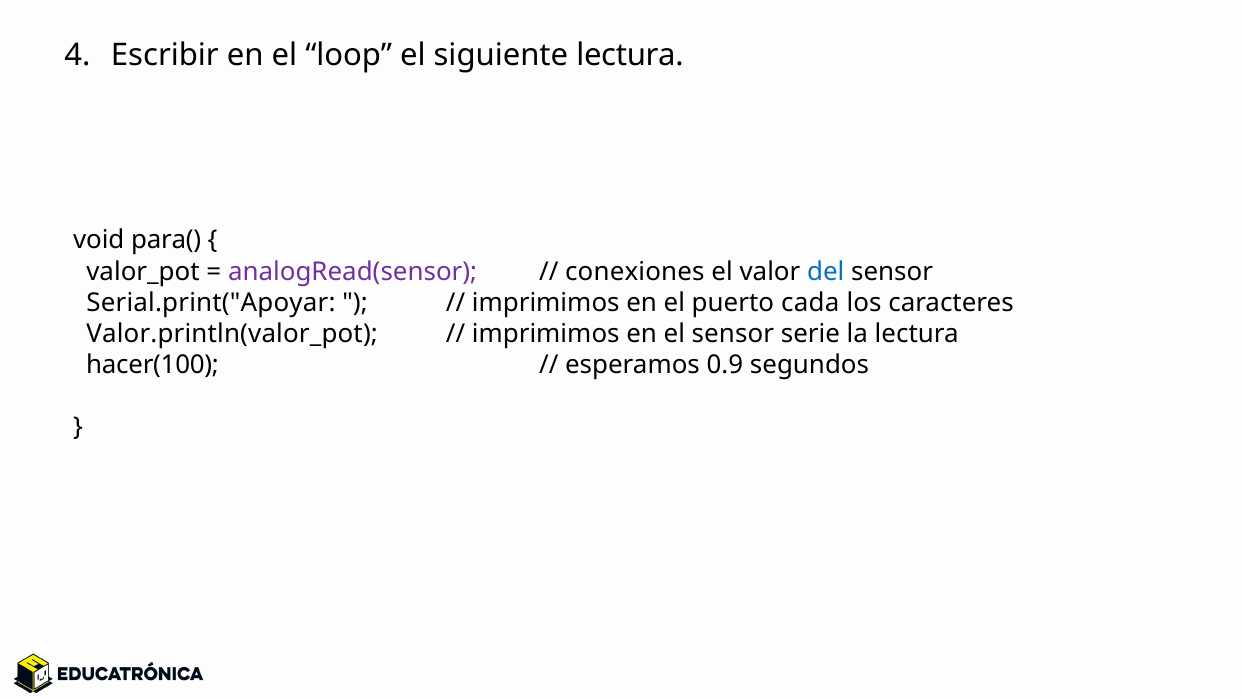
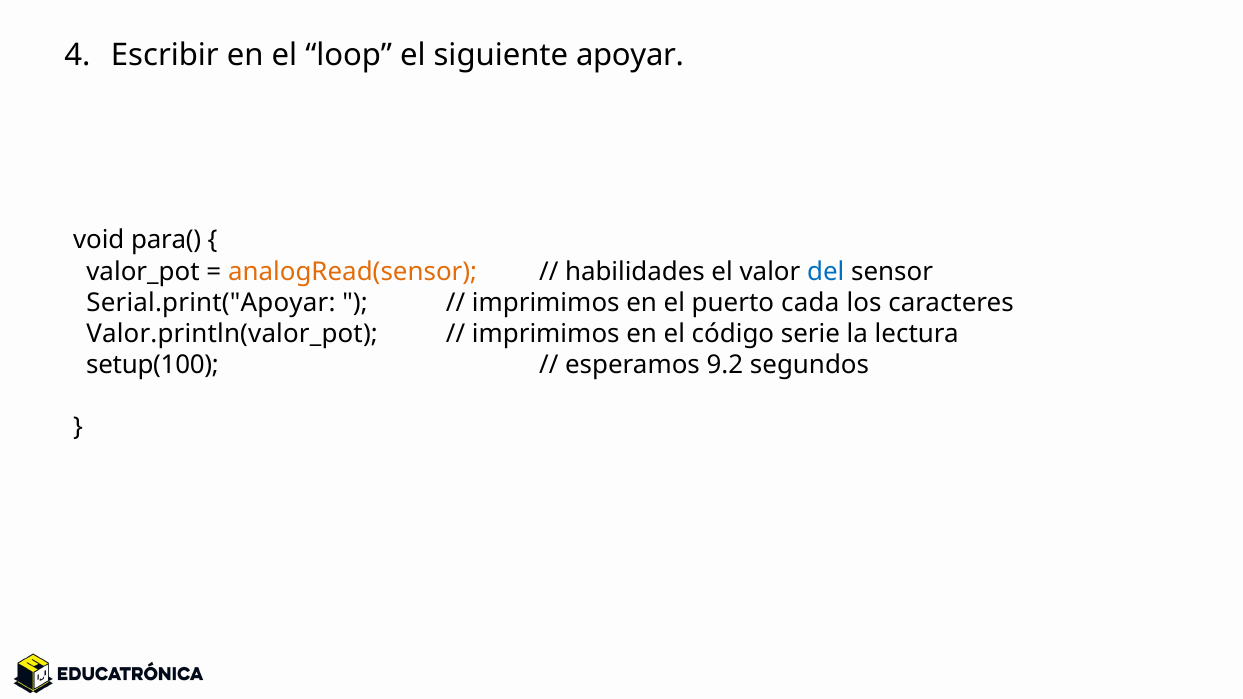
siguiente lectura: lectura -> apoyar
analogRead(sensor colour: purple -> orange
conexiones: conexiones -> habilidades
el sensor: sensor -> código
hacer(100: hacer(100 -> setup(100
0.9: 0.9 -> 9.2
